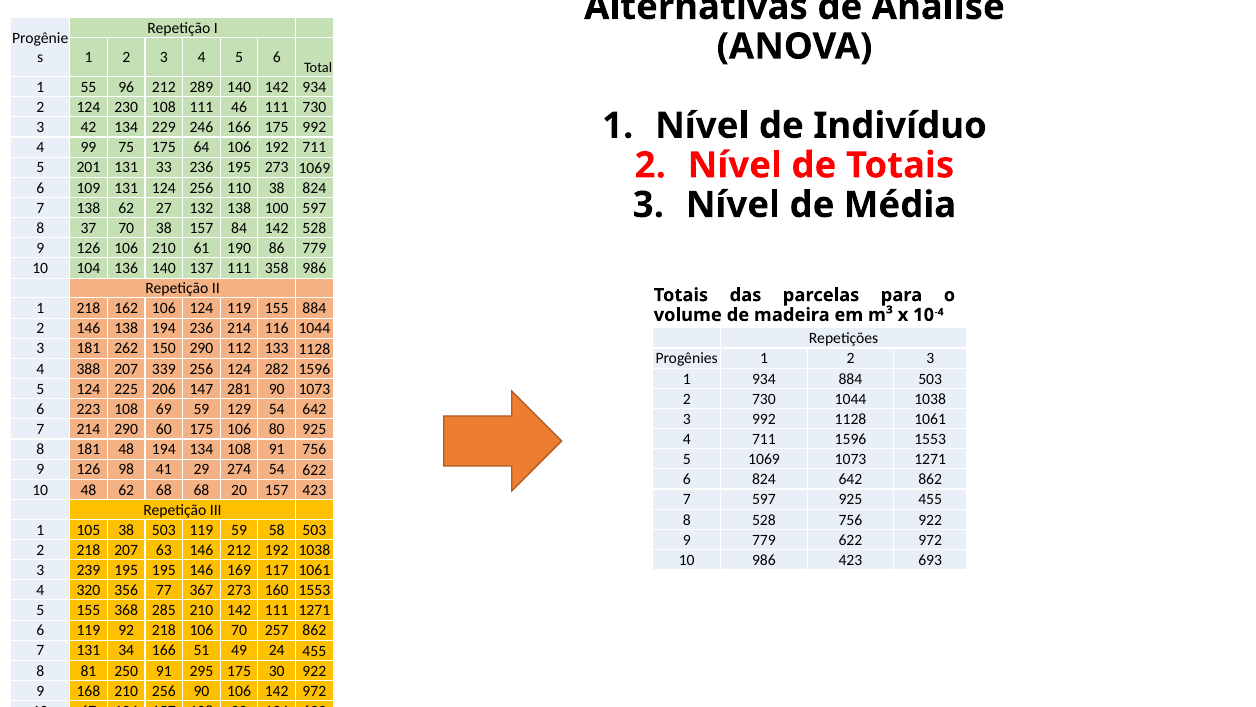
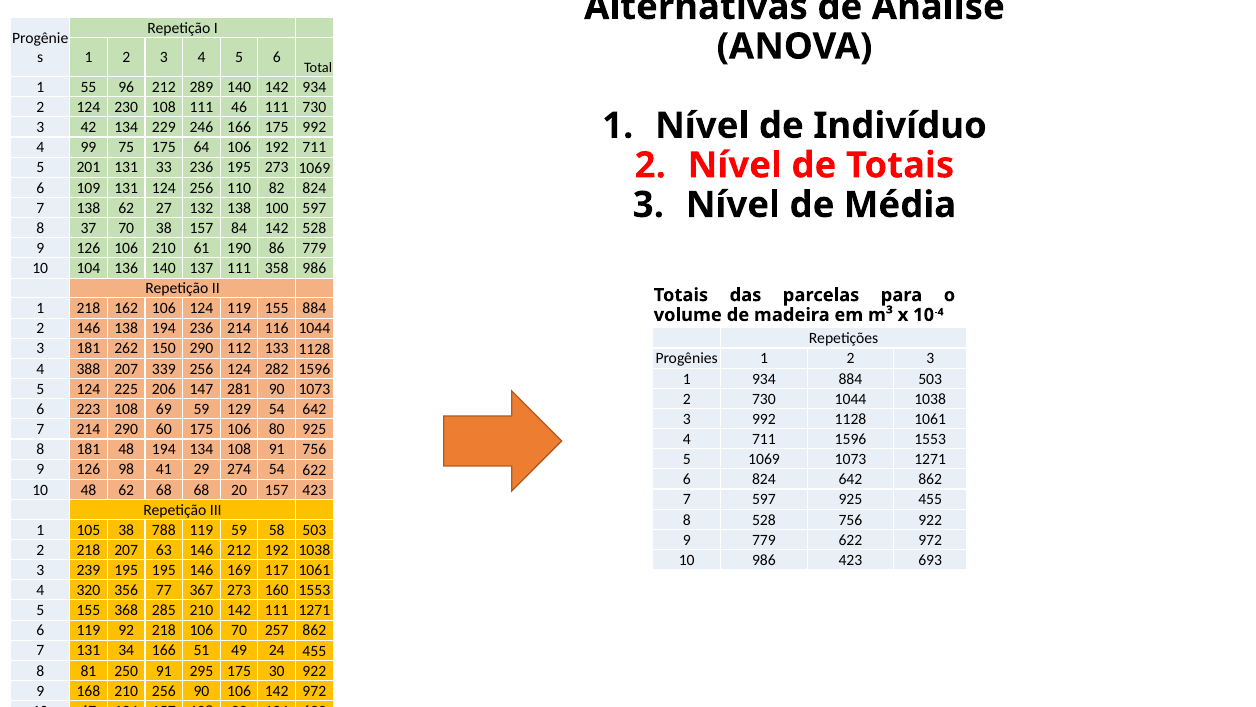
110 38: 38 -> 82
38 503: 503 -> 788
